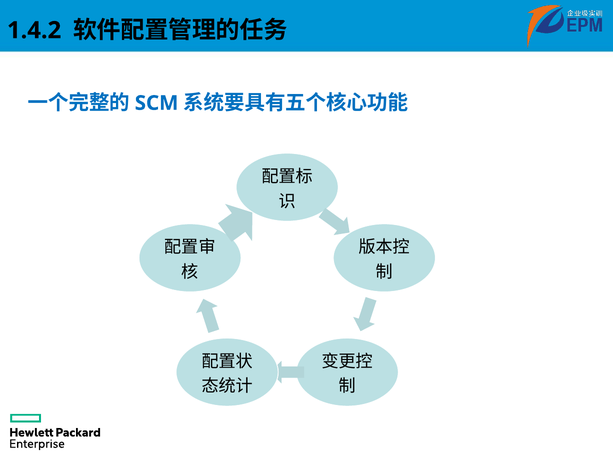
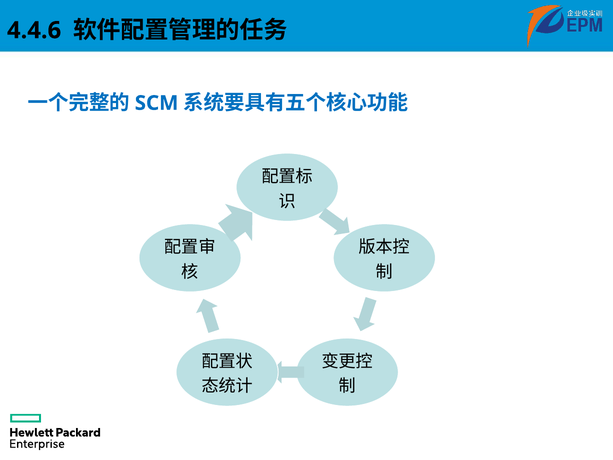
1.4.2: 1.4.2 -> 4.4.6
